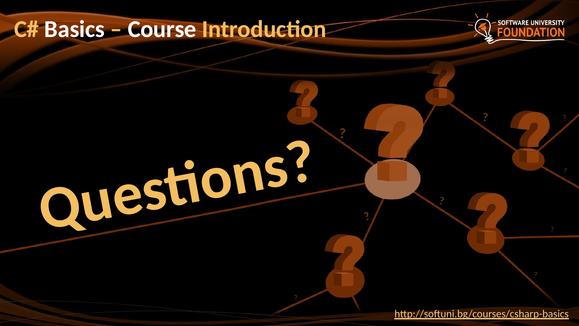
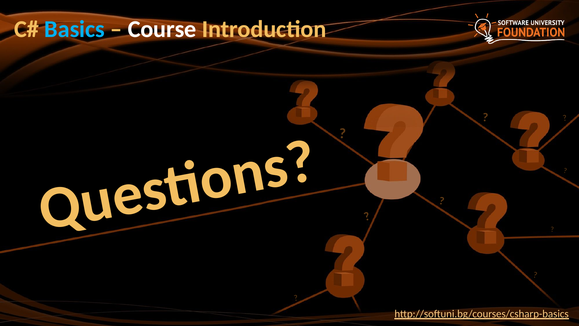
Basics colour: white -> light blue
